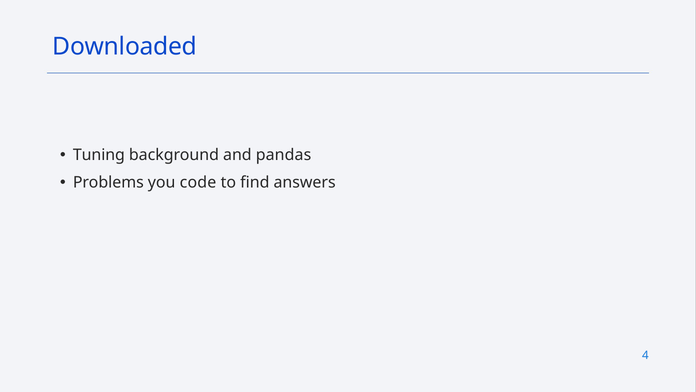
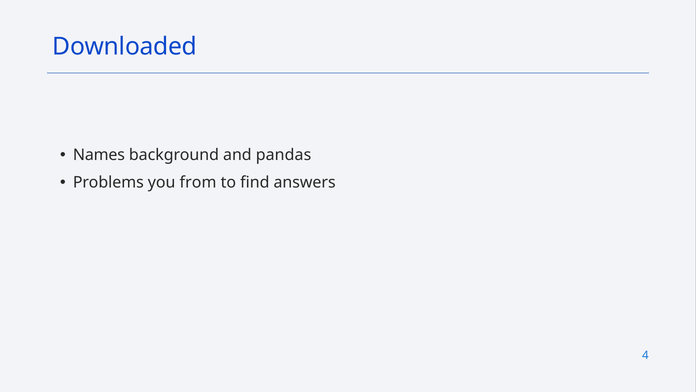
Tuning: Tuning -> Names
code: code -> from
